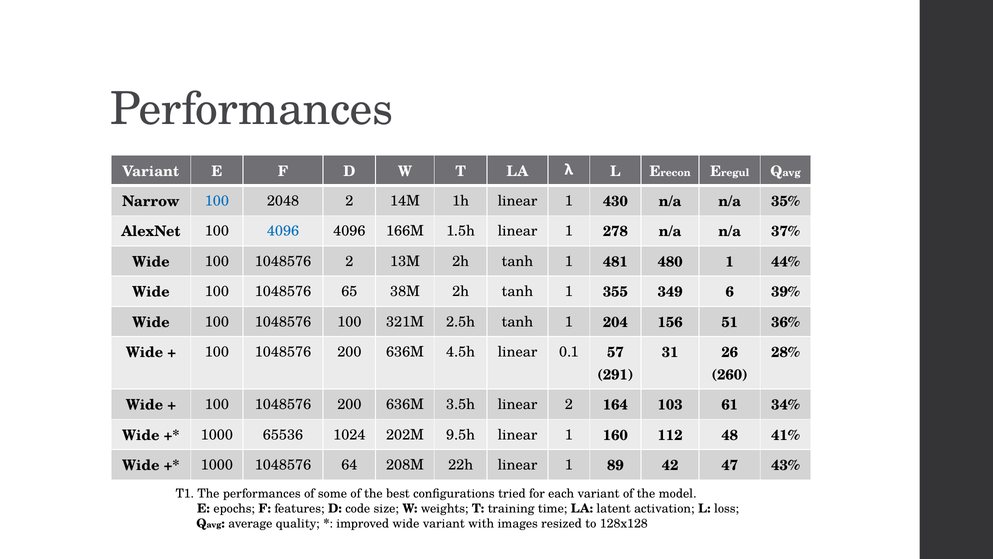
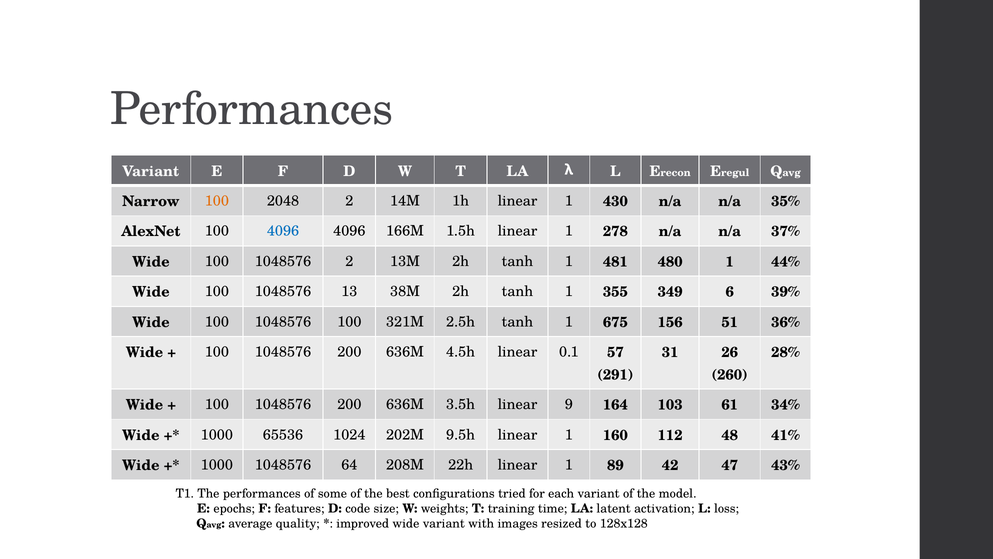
100 at (217, 201) colour: blue -> orange
65: 65 -> 13
204: 204 -> 675
linear 2: 2 -> 9
